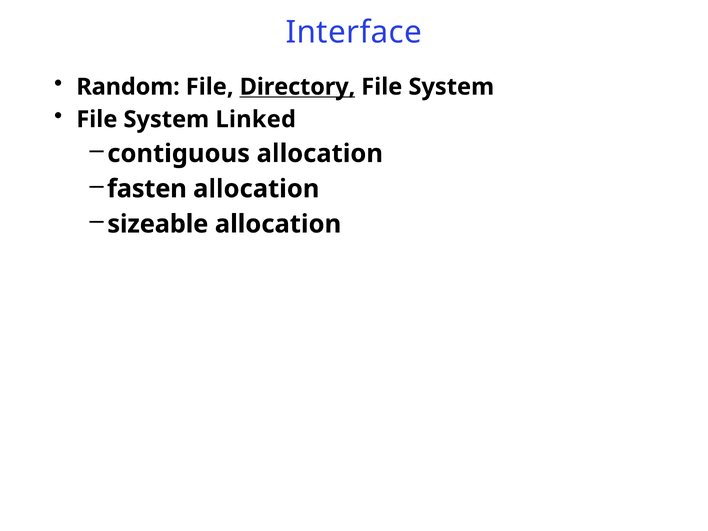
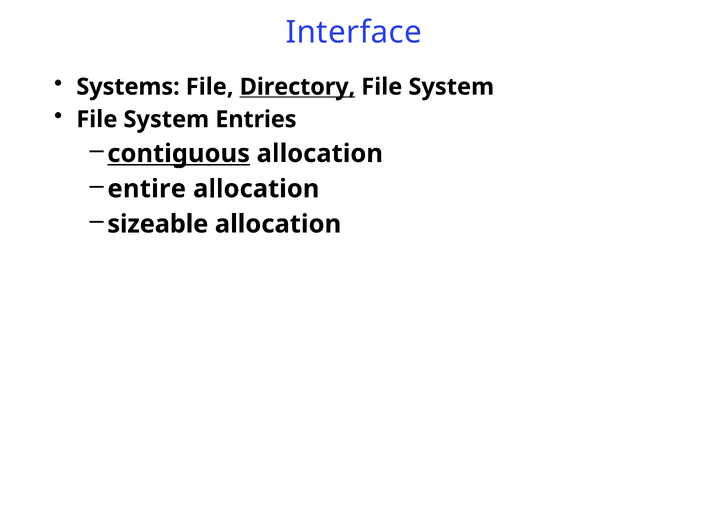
Random: Random -> Systems
Linked: Linked -> Entries
contiguous underline: none -> present
fasten: fasten -> entire
